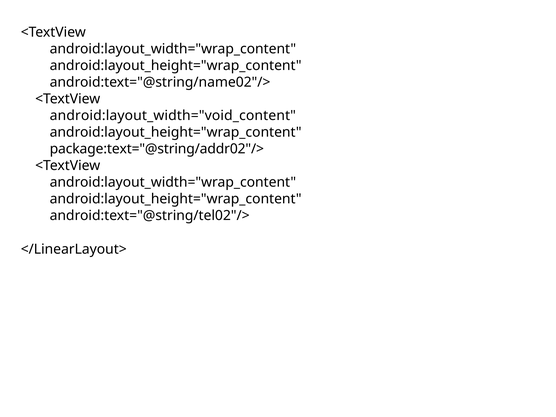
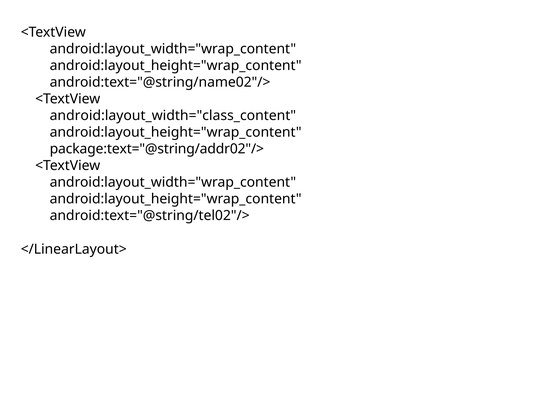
android:layout_width="void_content: android:layout_width="void_content -> android:layout_width="class_content
